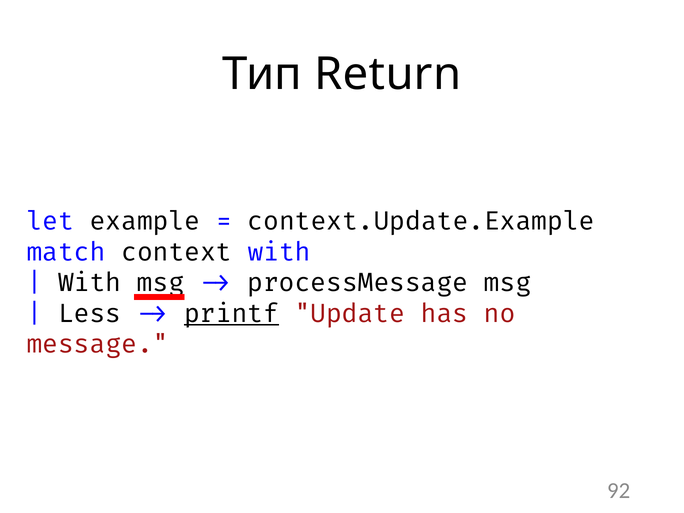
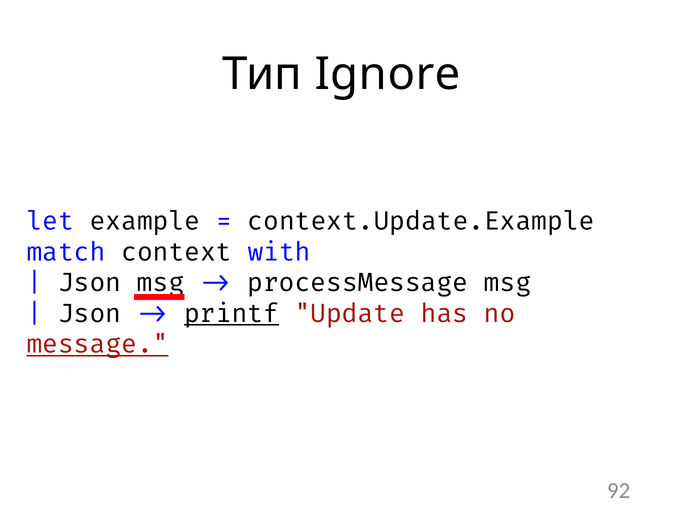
Return: Return -> Ignore
With at (90, 283): With -> Json
Less at (90, 314): Less -> Json
message underline: none -> present
